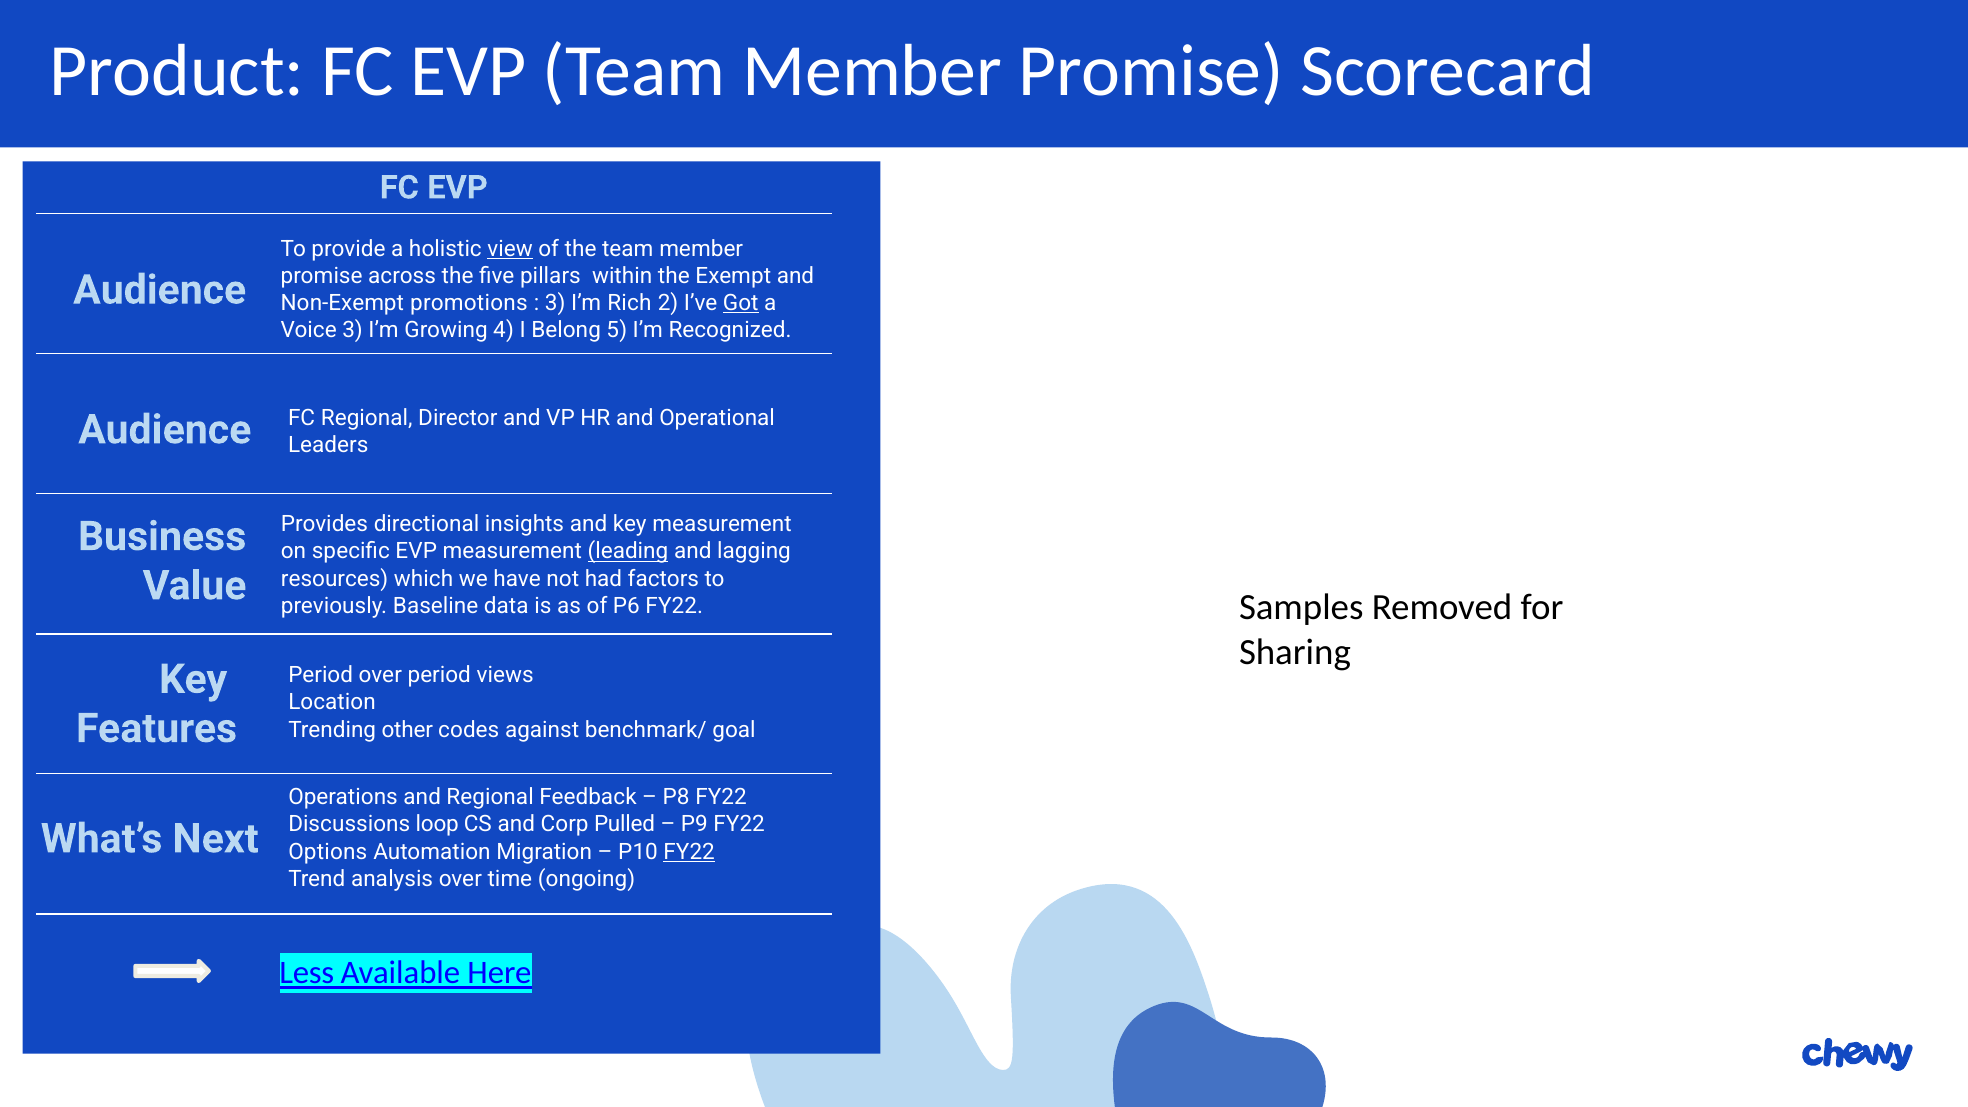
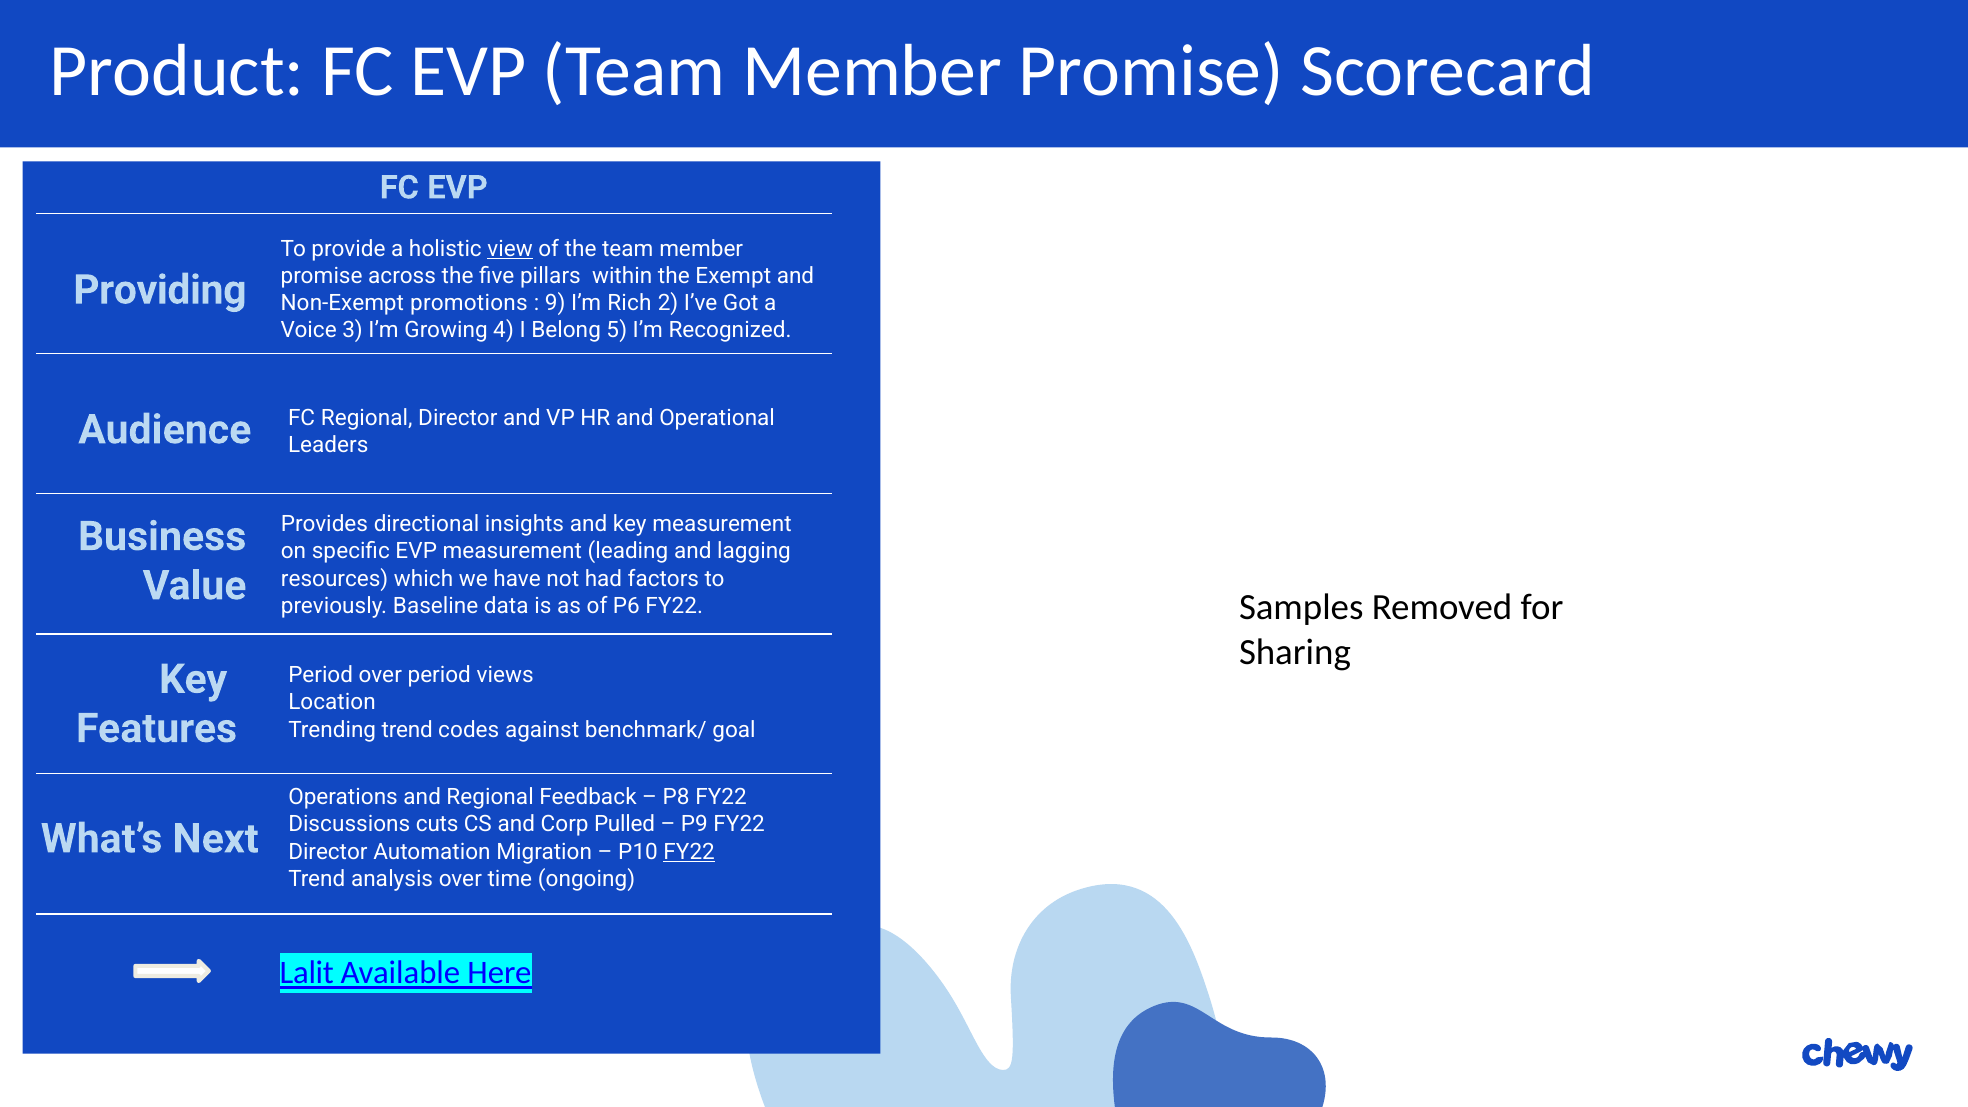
Audience at (160, 290): Audience -> Providing
3 at (555, 303): 3 -> 9
Got underline: present -> none
leading underline: present -> none
Trending other: other -> trend
loop: loop -> cuts
Options at (328, 852): Options -> Director
Less: Less -> Lalit
